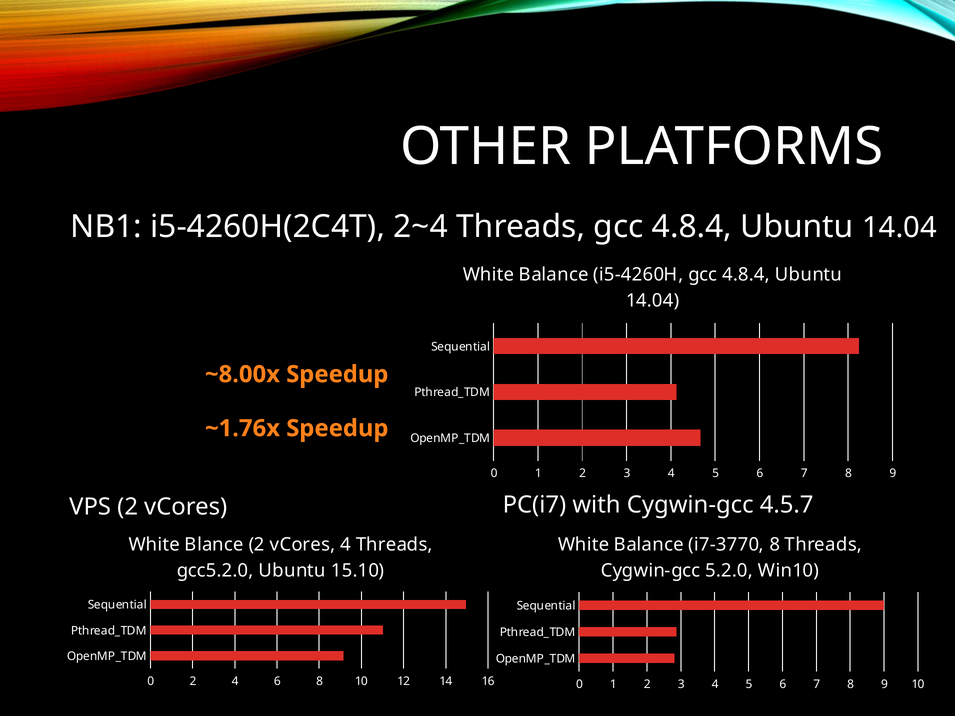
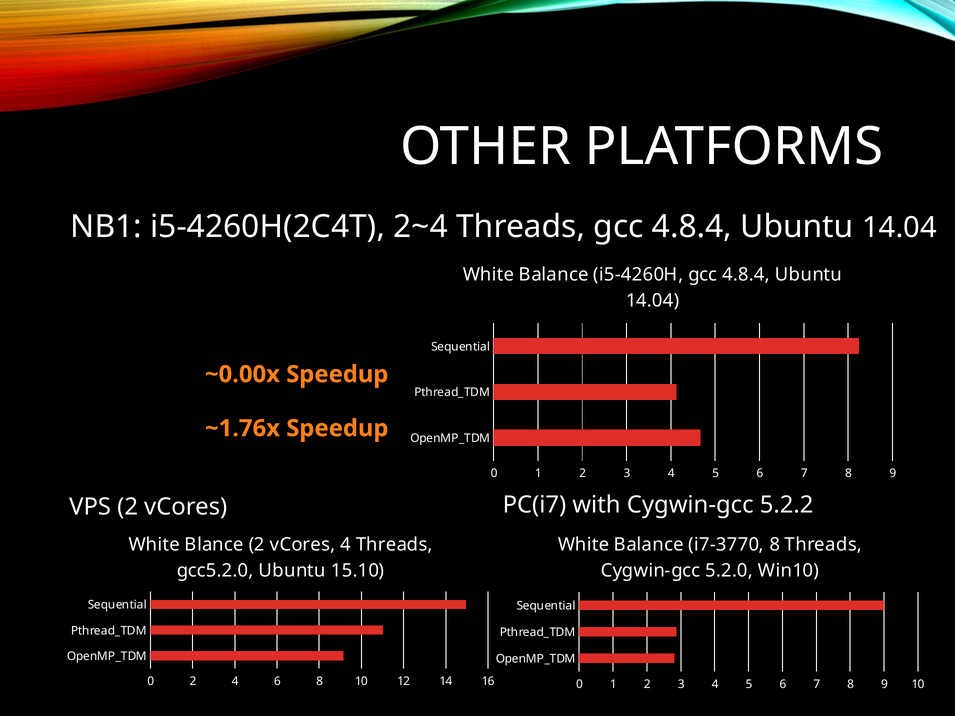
~8.00x: ~8.00x -> ~0.00x
4.5.7: 4.5.7 -> 5.2.2
